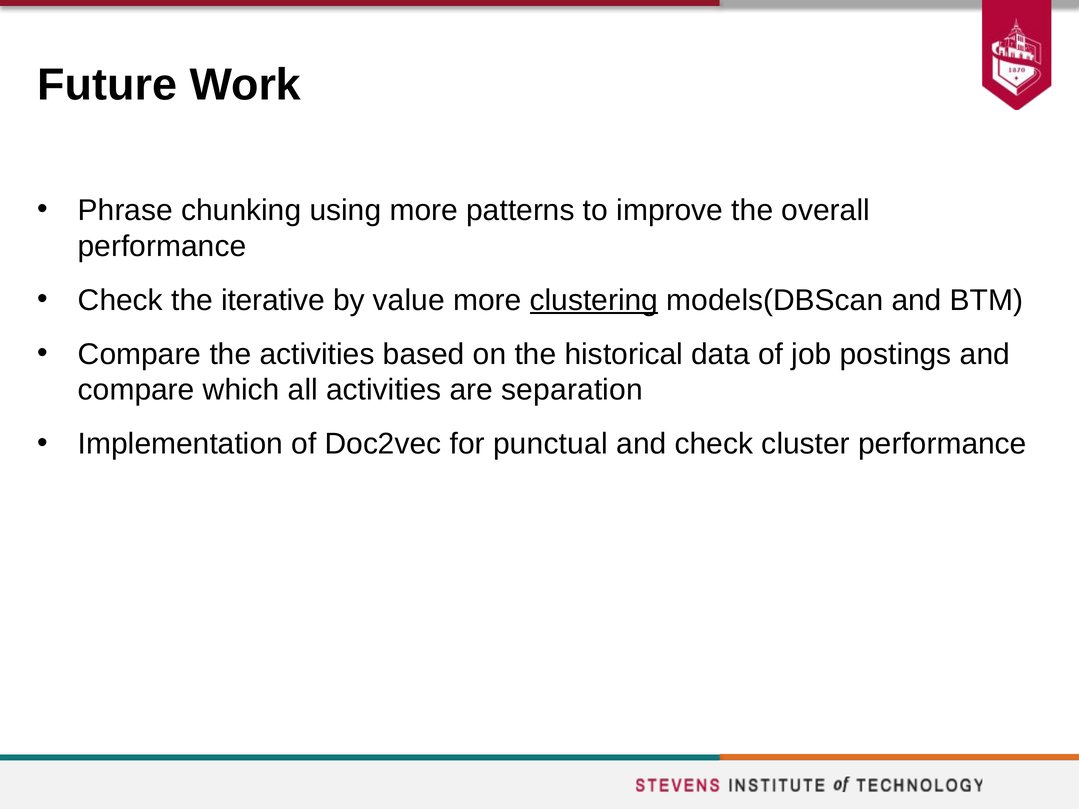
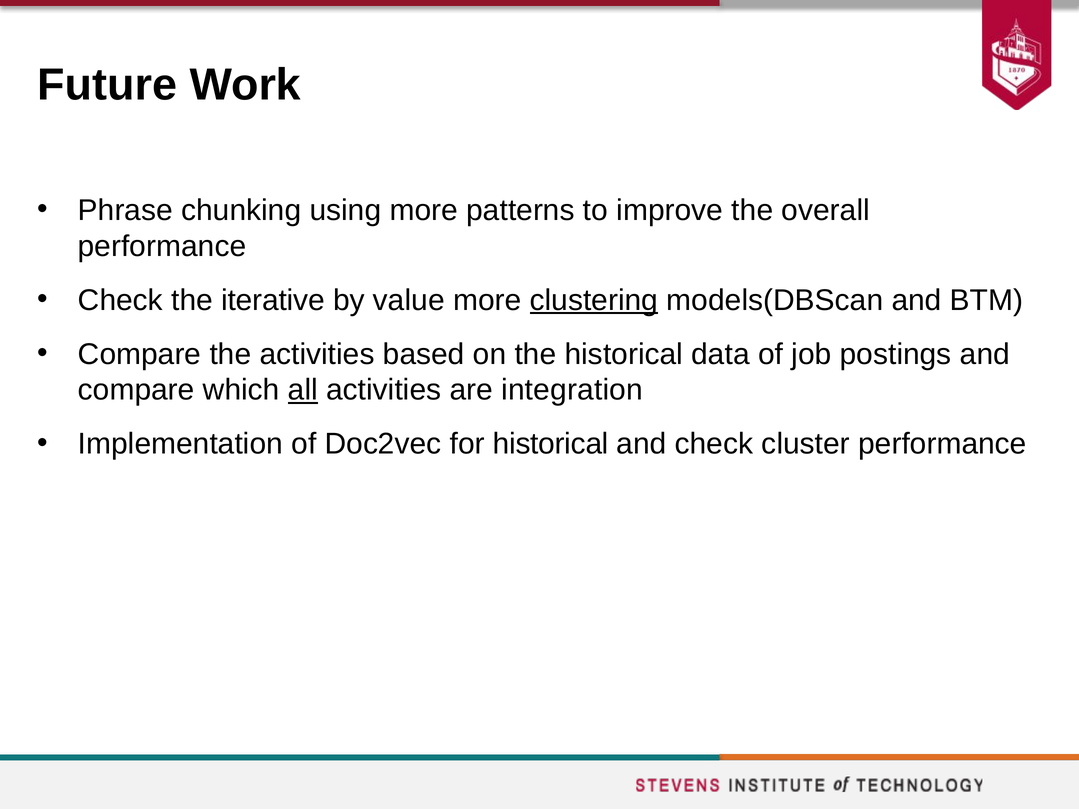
all underline: none -> present
separation: separation -> integration
for punctual: punctual -> historical
